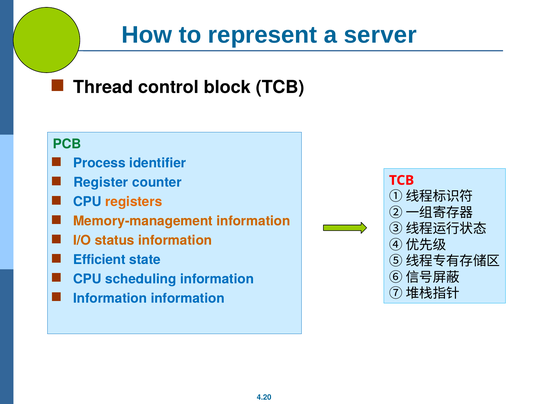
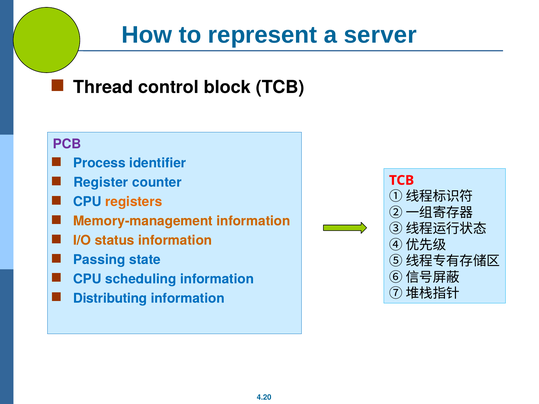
PCB colour: green -> purple
Efficient: Efficient -> Passing
Information at (110, 298): Information -> Distributing
